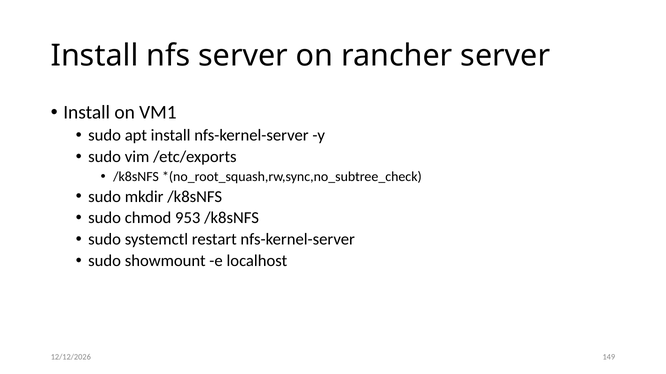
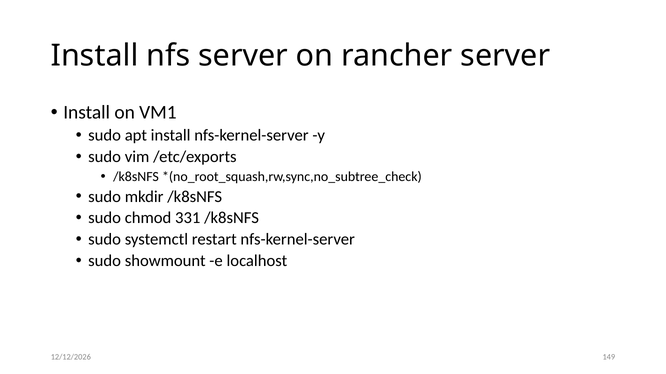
953: 953 -> 331
